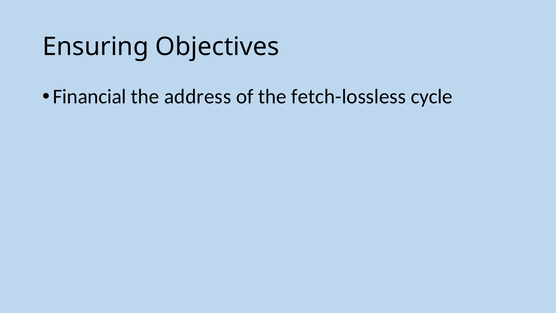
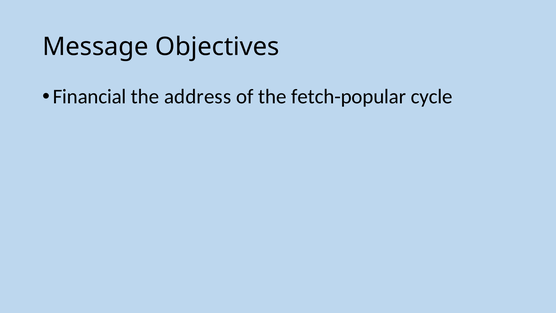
Ensuring: Ensuring -> Message
fetch-lossless: fetch-lossless -> fetch-popular
